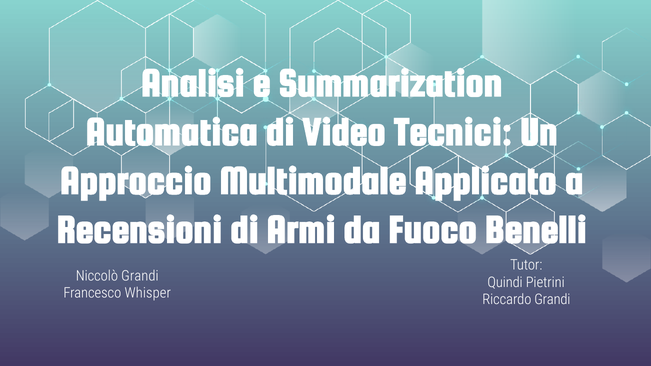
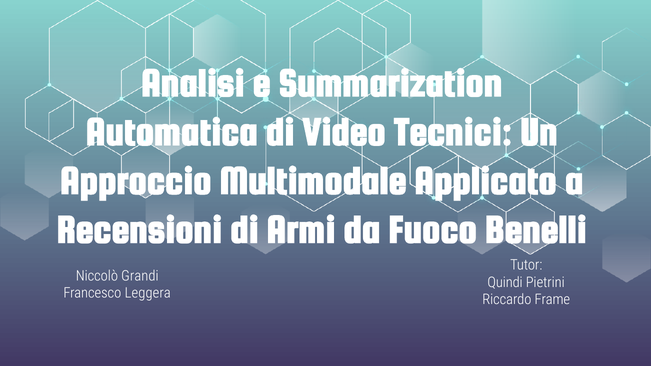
Whisper: Whisper -> Leggera
Riccardo Grandi: Grandi -> Frame
